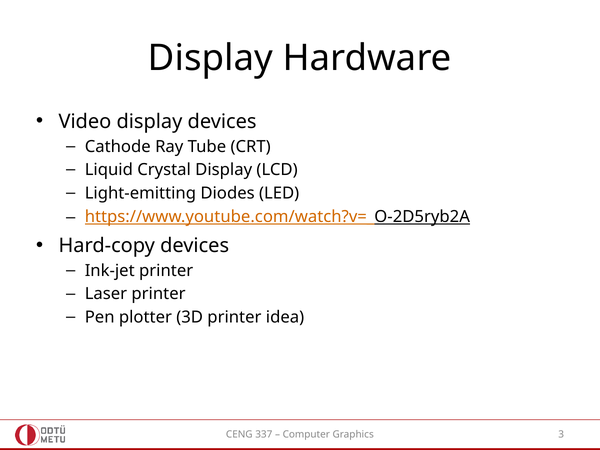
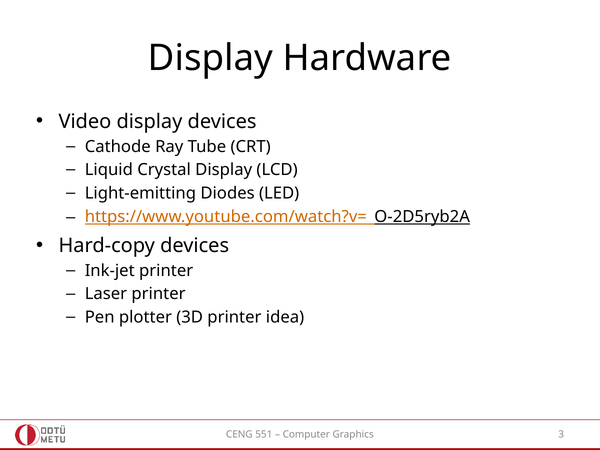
337: 337 -> 551
